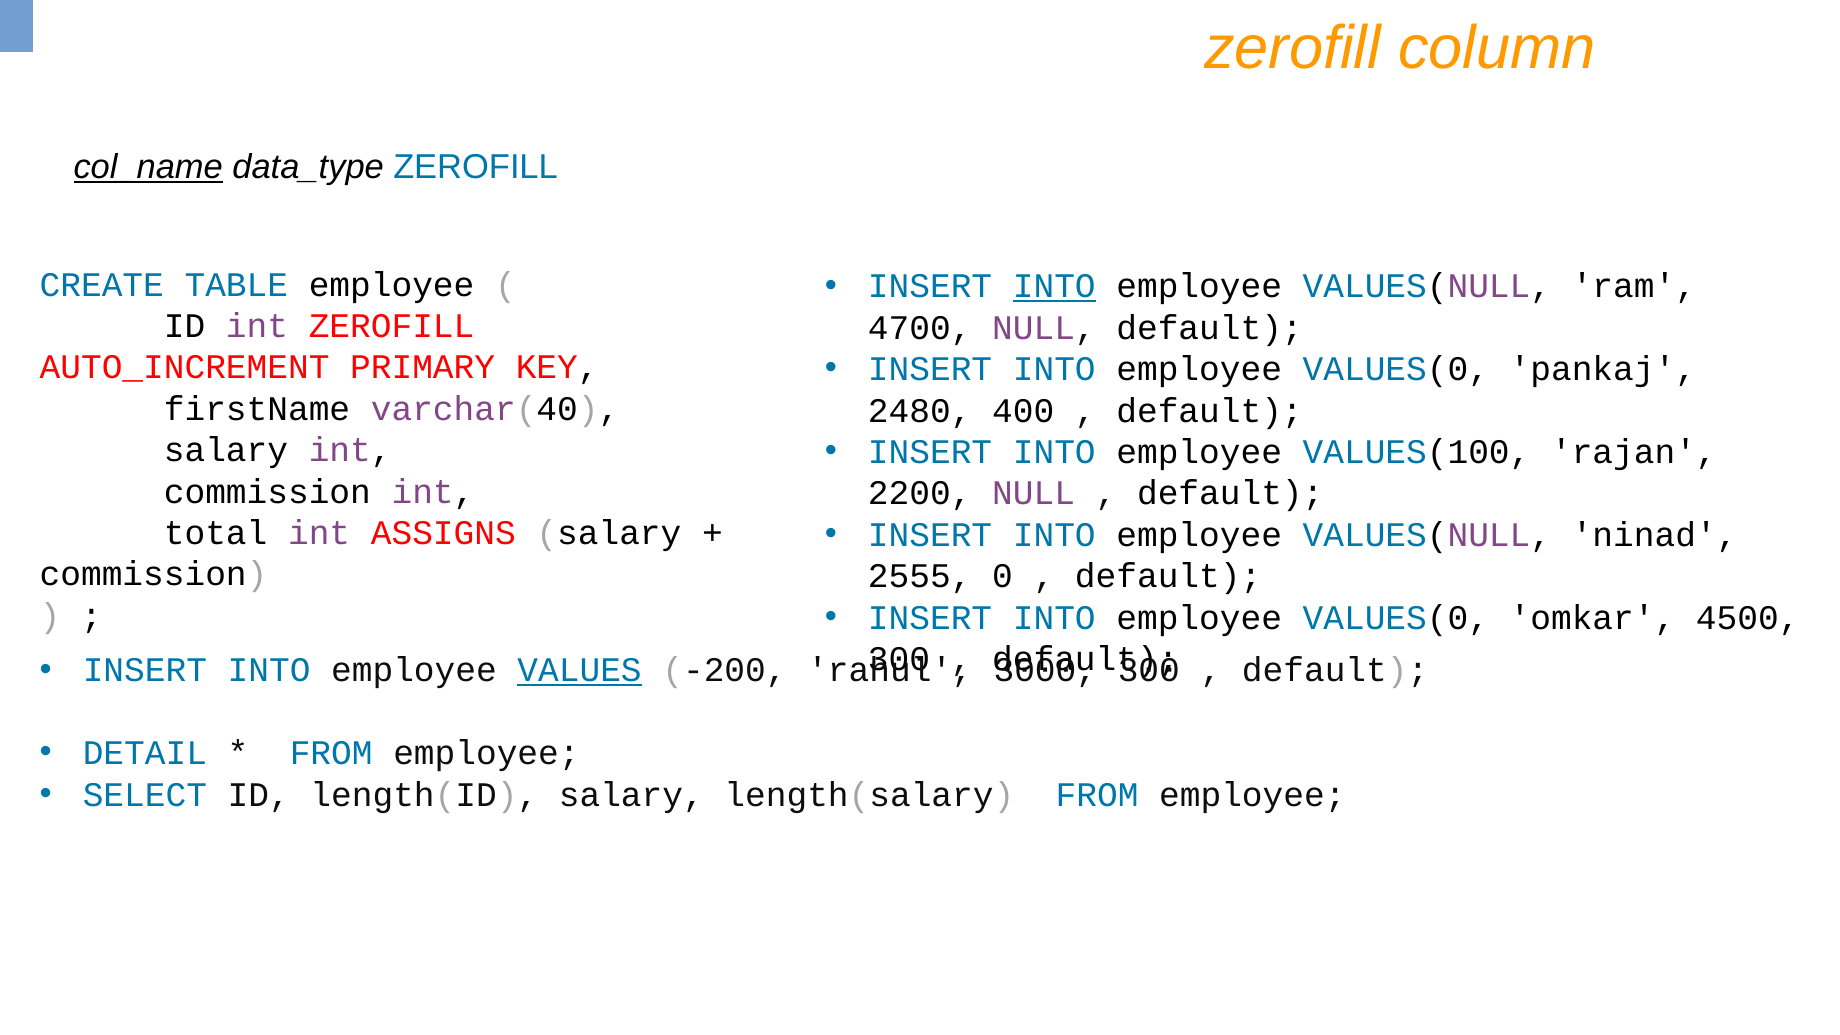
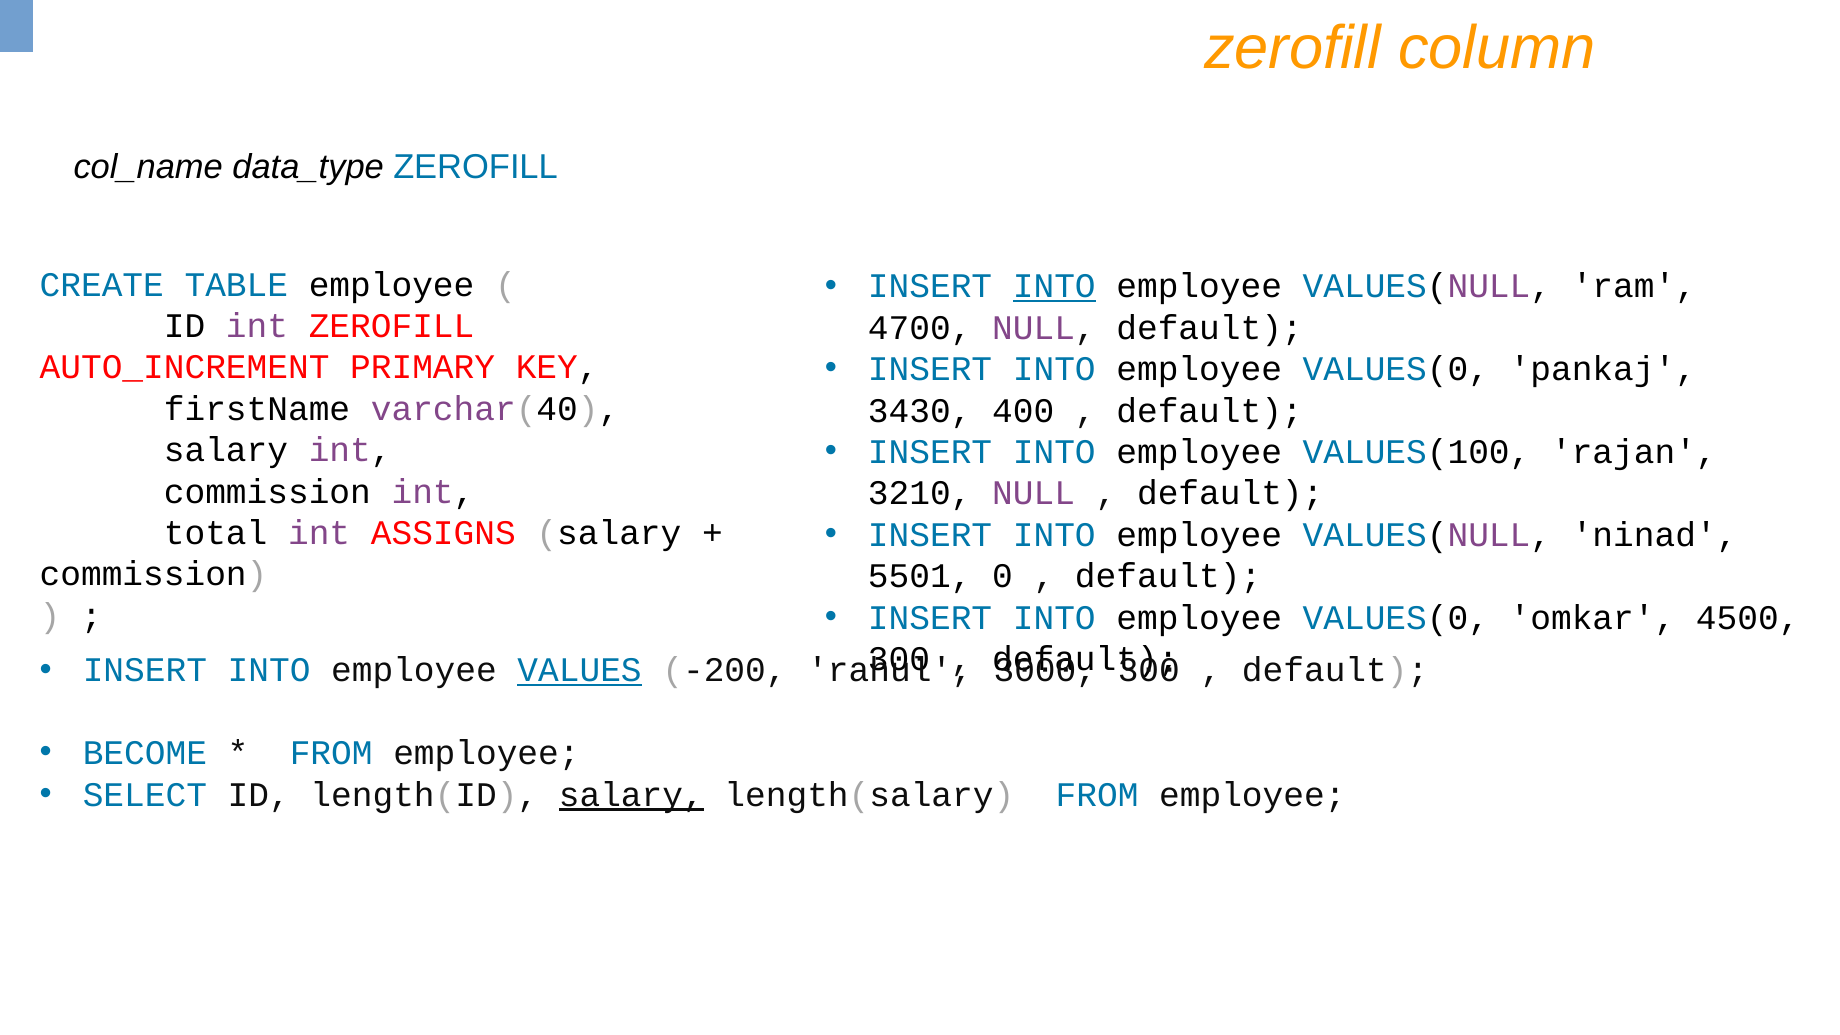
col_name underline: present -> none
2480: 2480 -> 3430
2200: 2200 -> 3210
2555: 2555 -> 5501
DETAIL: DETAIL -> BECOME
salary at (631, 795) underline: none -> present
